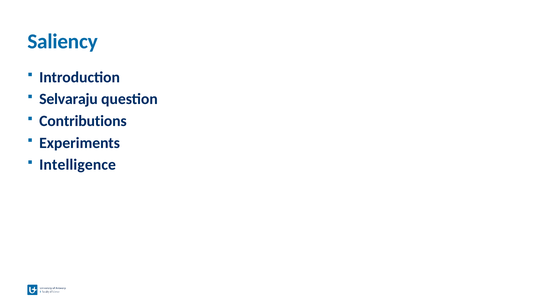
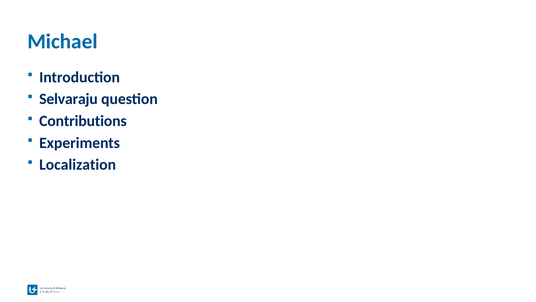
Saliency: Saliency -> Michael
Intelligence: Intelligence -> Localization
